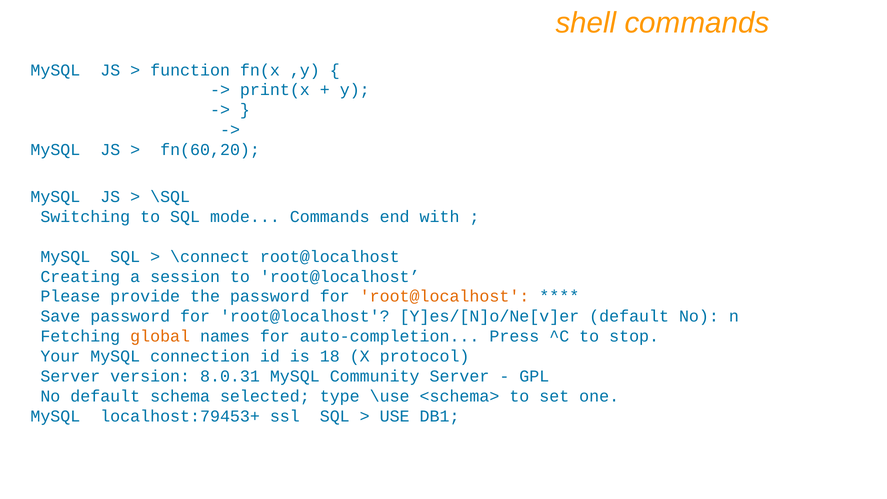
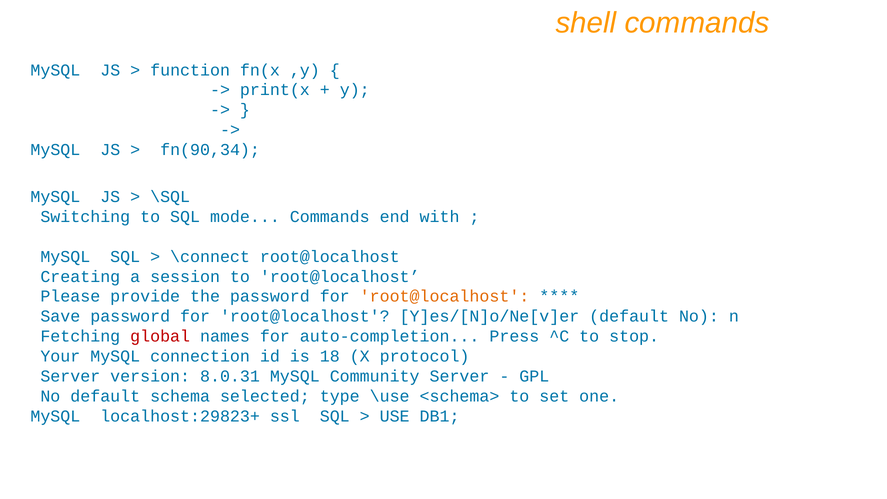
fn(60,20: fn(60,20 -> fn(90,34
global colour: orange -> red
localhost:79453+: localhost:79453+ -> localhost:29823+
